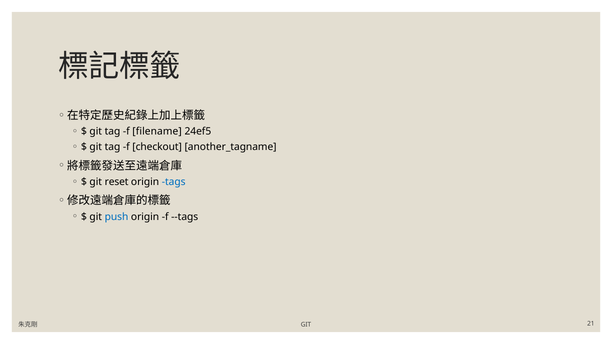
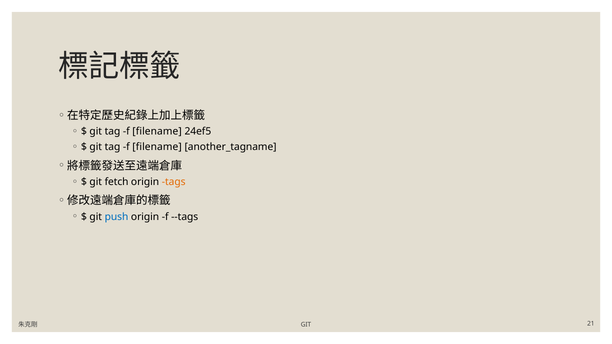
checkout at (157, 147): checkout -> filename
reset: reset -> fetch
tags colour: blue -> orange
